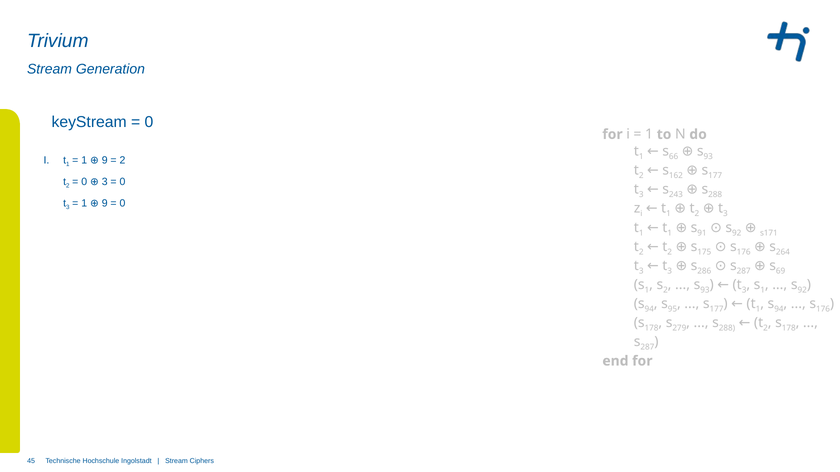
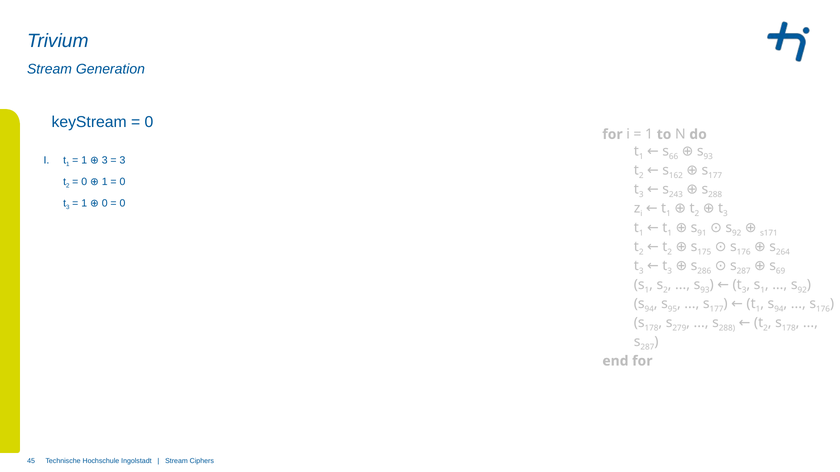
9 at (105, 160): 9 -> 3
2 at (122, 160): 2 -> 3
0 3: 3 -> 1
9 at (105, 203): 9 -> 0
